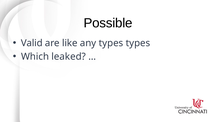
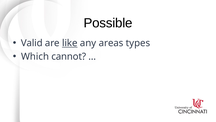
like underline: none -> present
any types: types -> areas
leaked: leaked -> cannot
